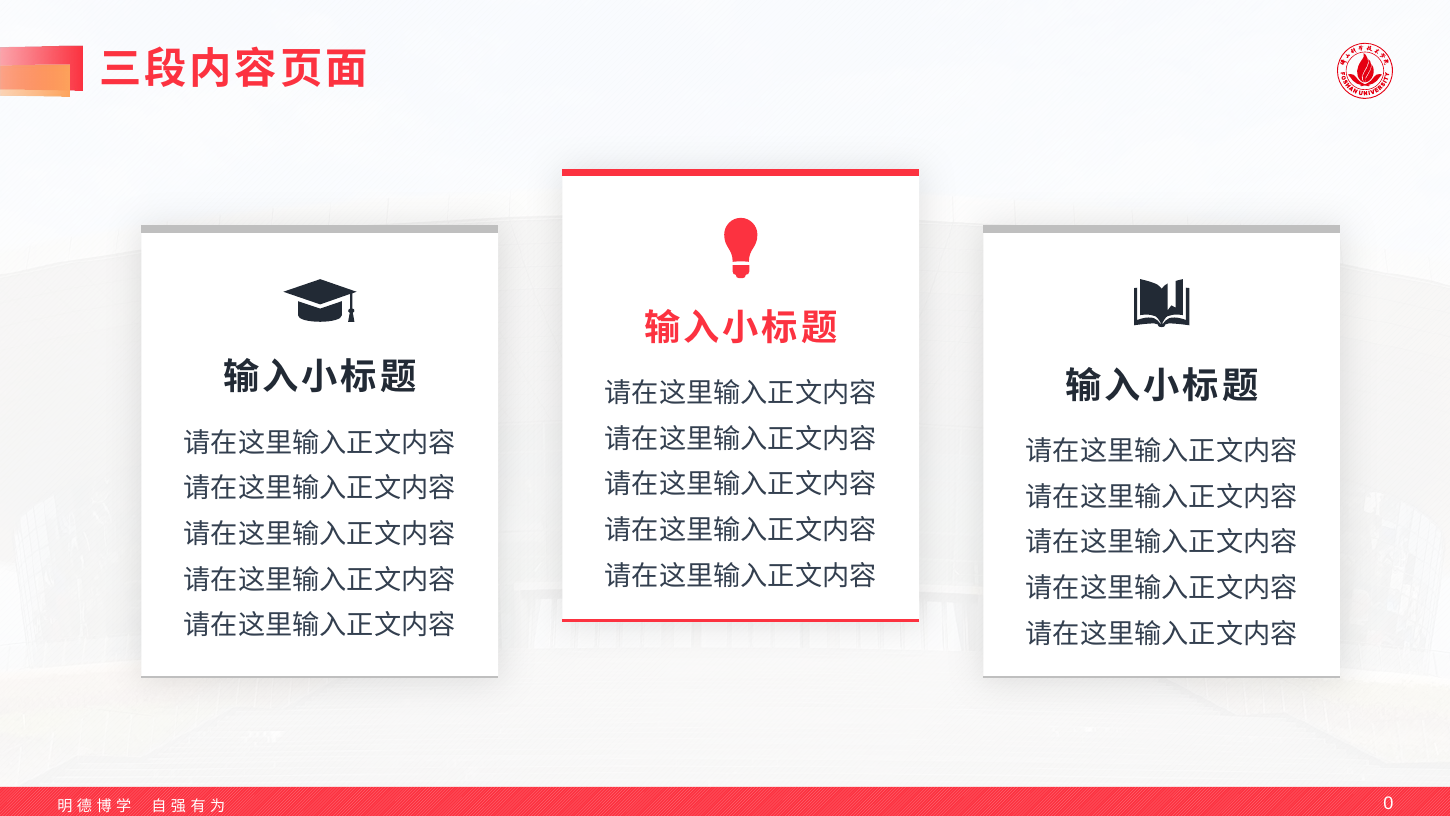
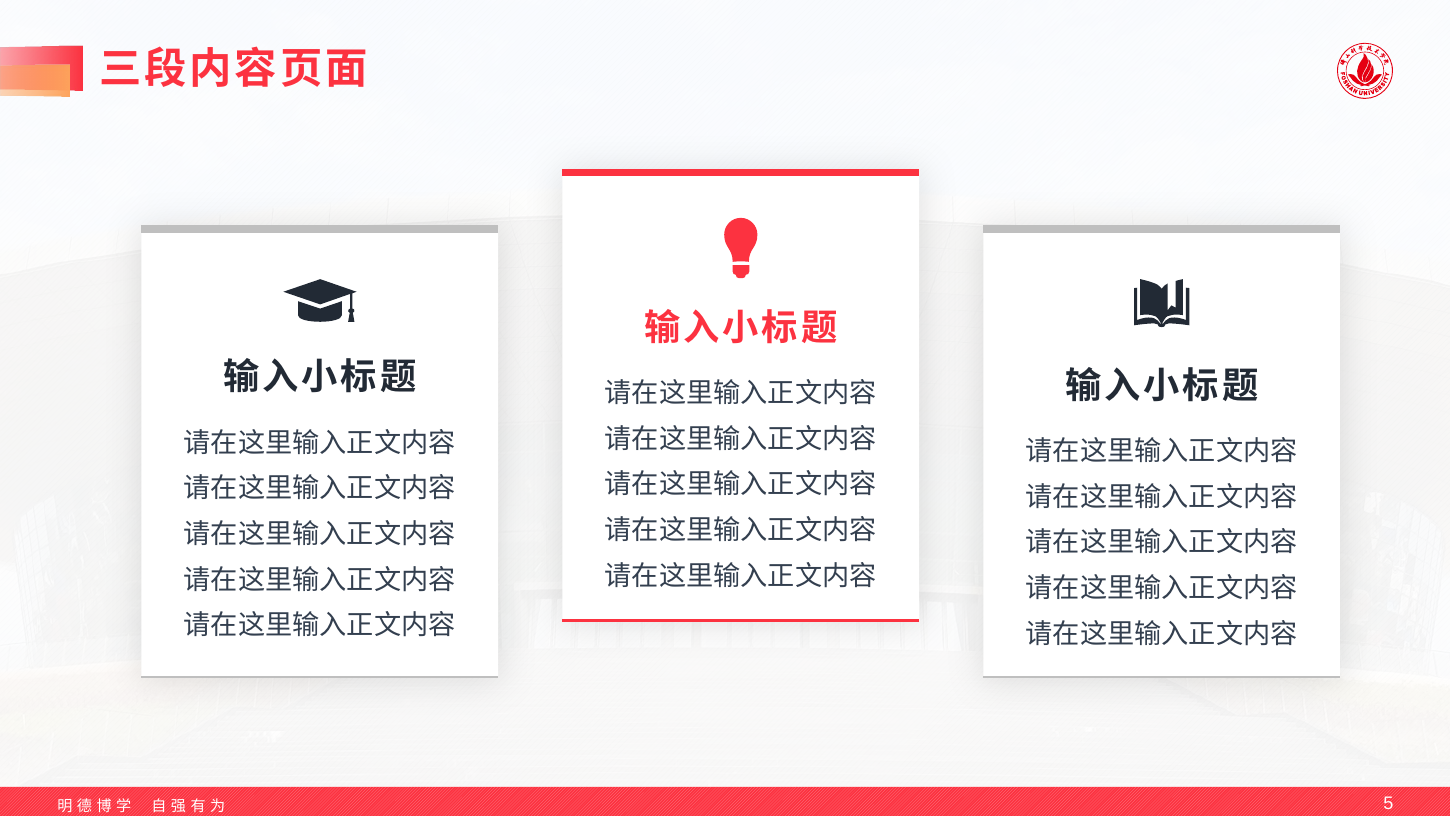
0: 0 -> 5
